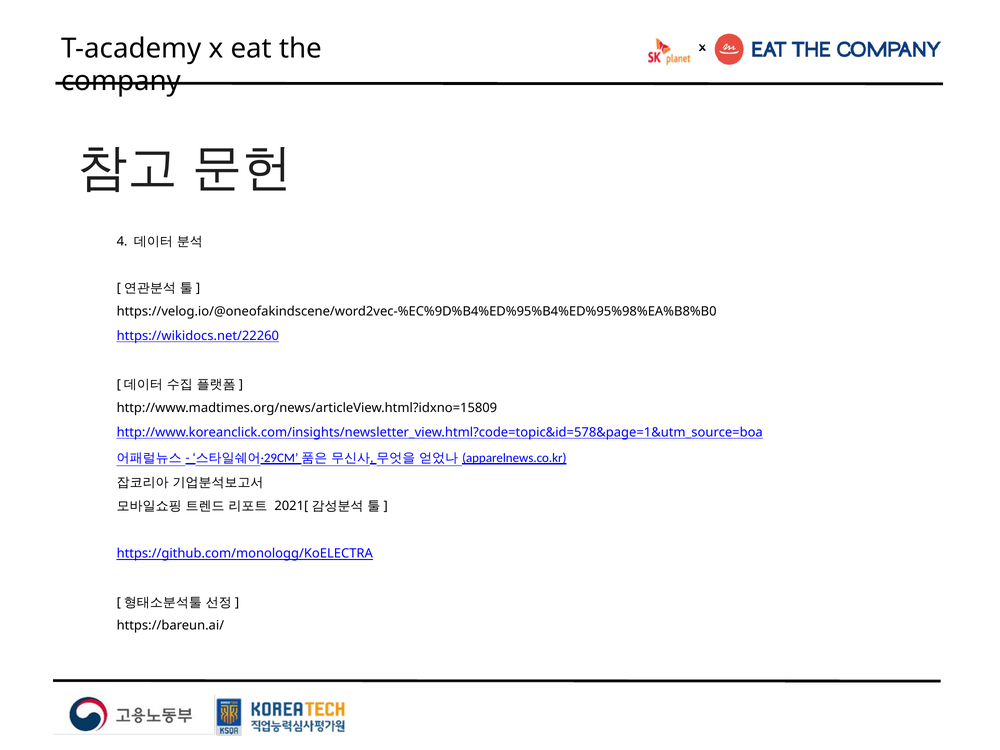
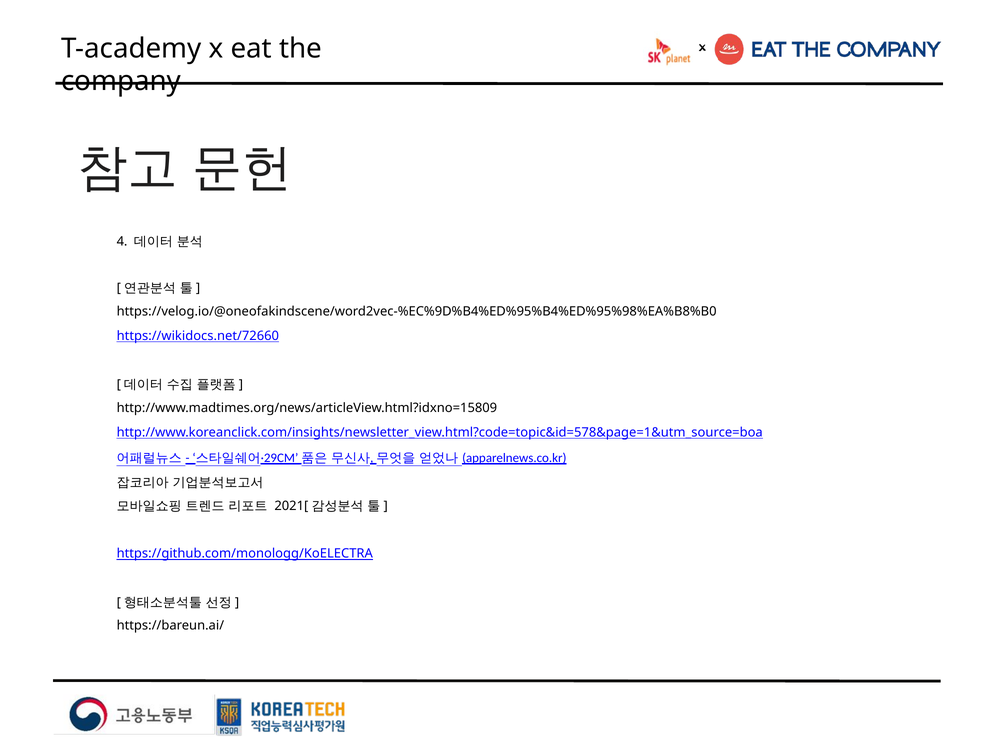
https://wikidocs.net/22260: https://wikidocs.net/22260 -> https://wikidocs.net/72660
